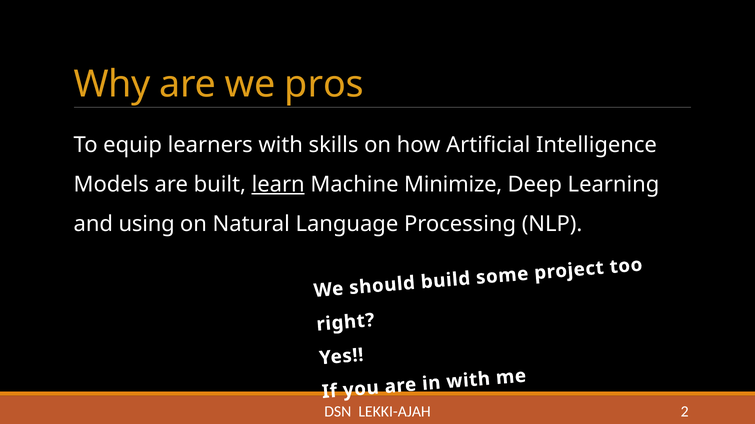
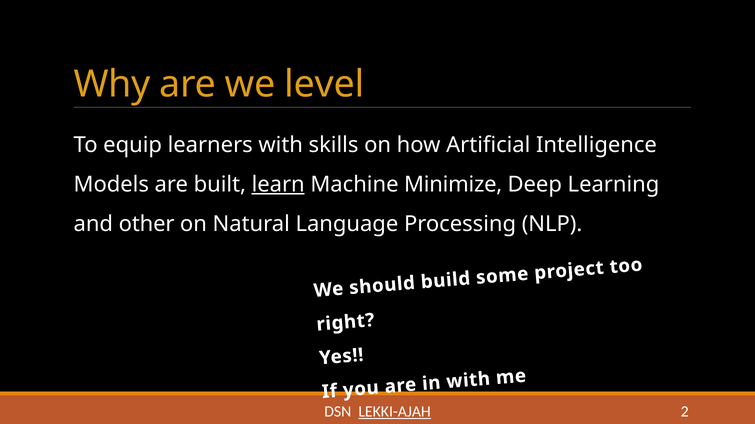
pros: pros -> level
using: using -> other
LEKKI-AJAH underline: none -> present
